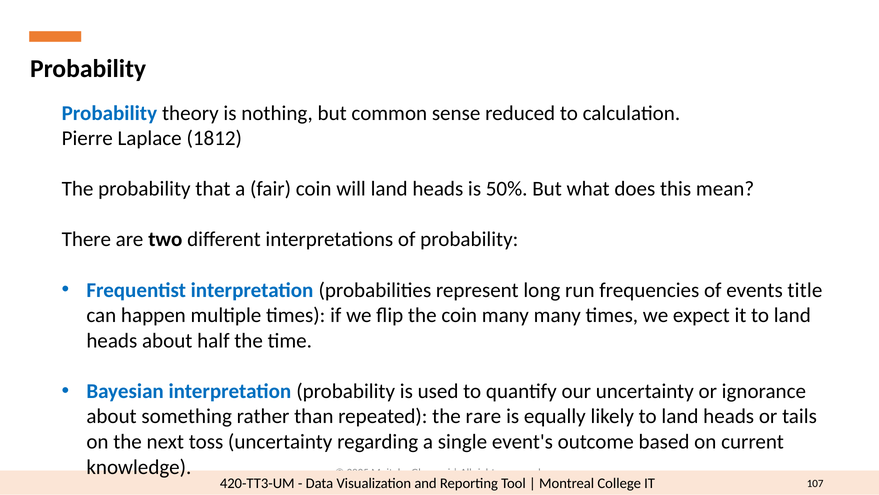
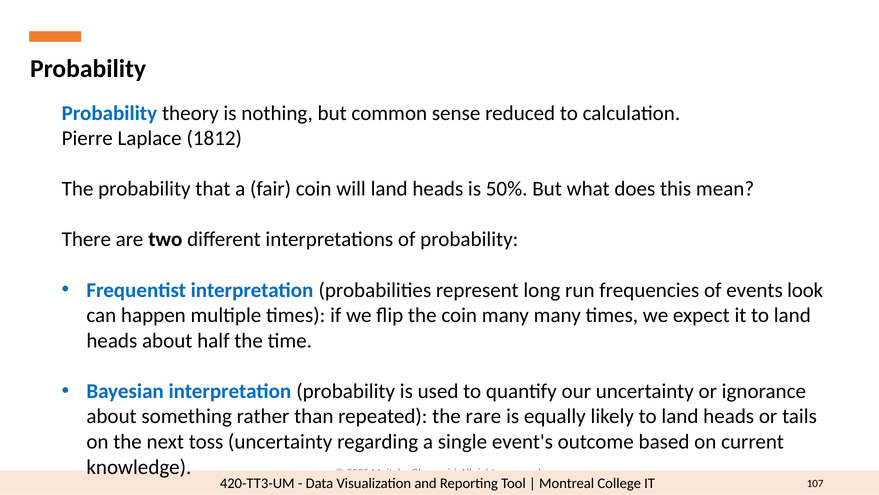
title: title -> look
